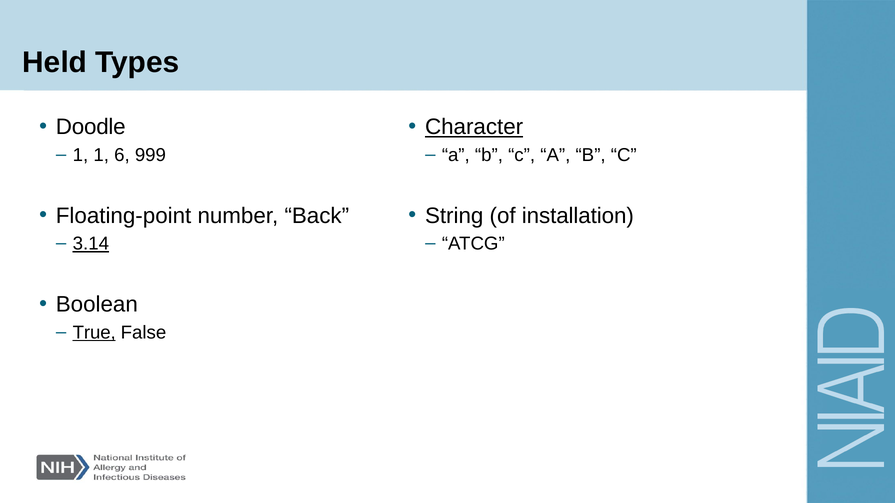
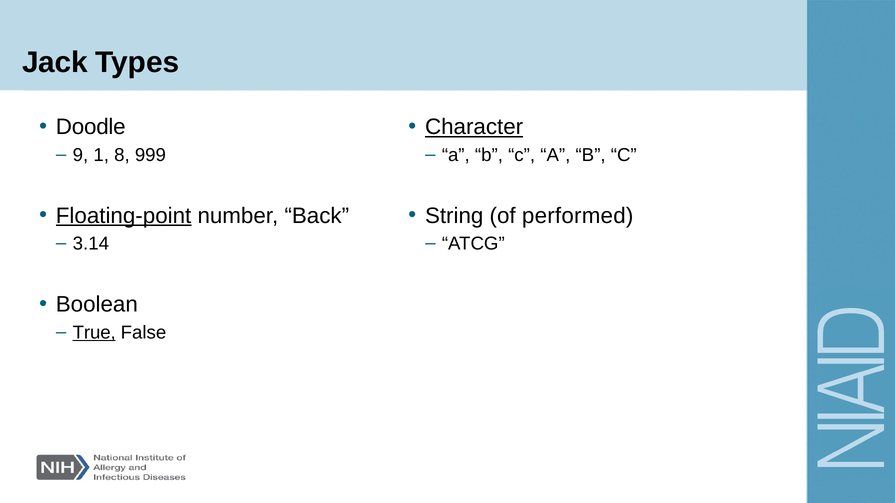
Held: Held -> Jack
1 at (80, 155): 1 -> 9
6: 6 -> 8
Floating-point underline: none -> present
installation: installation -> performed
3.14 underline: present -> none
